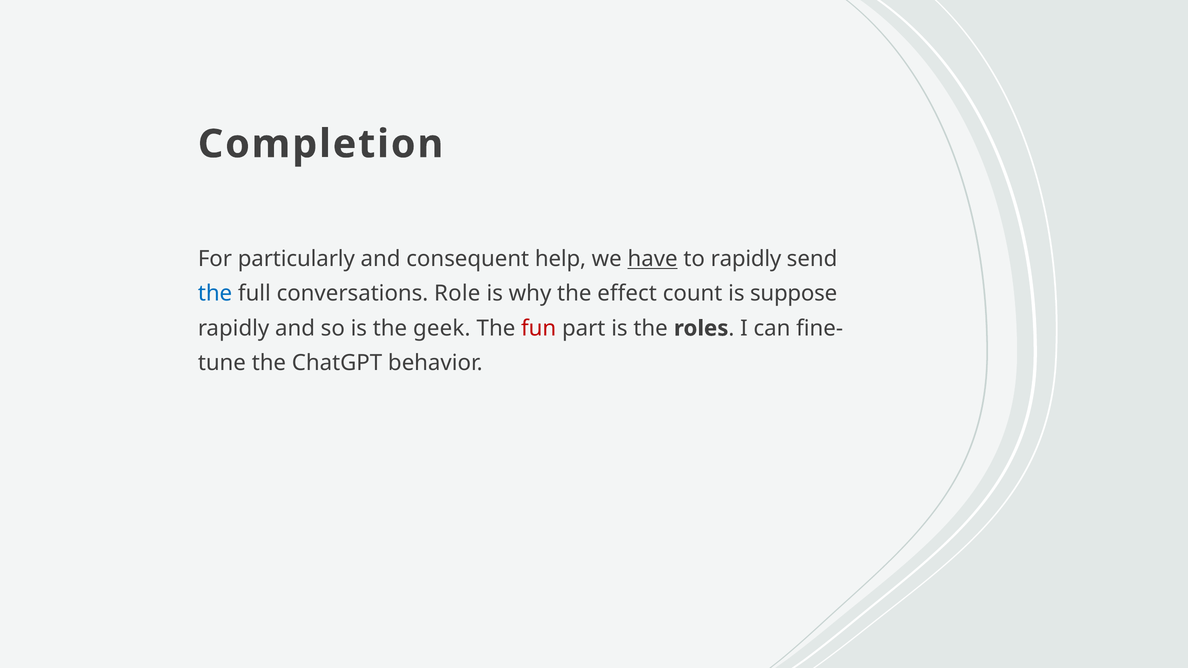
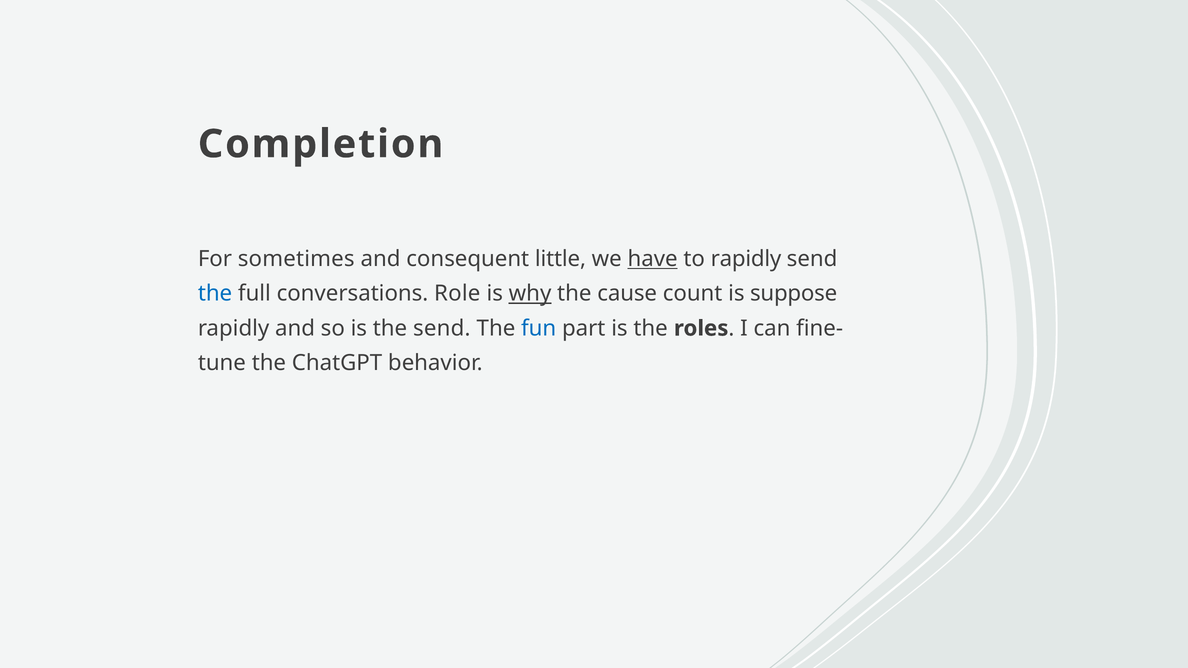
particularly: particularly -> sometimes
help: help -> little
why underline: none -> present
effect: effect -> cause
the geek: geek -> send
fun colour: red -> blue
